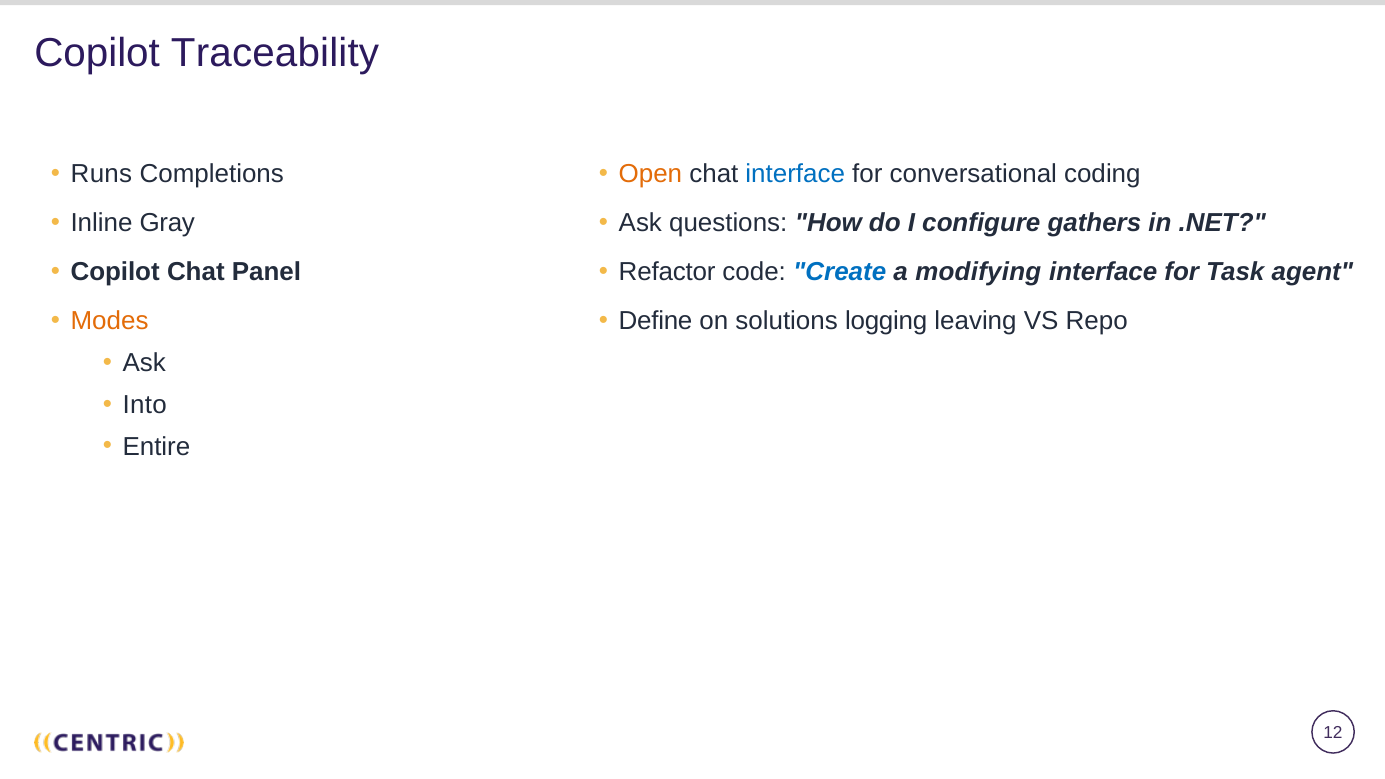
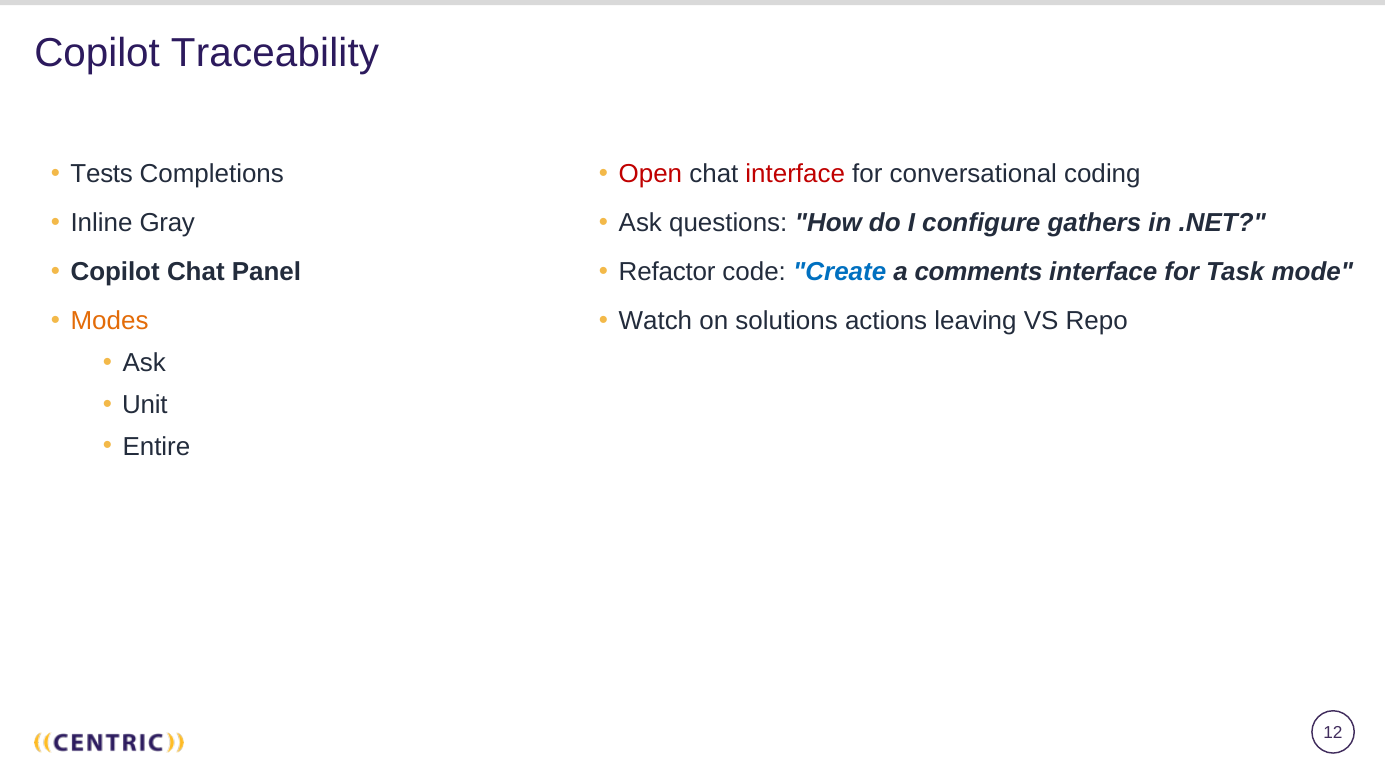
Runs: Runs -> Tests
Open colour: orange -> red
interface at (795, 174) colour: blue -> red
modifying: modifying -> comments
agent: agent -> mode
Define: Define -> Watch
logging: logging -> actions
Into: Into -> Unit
